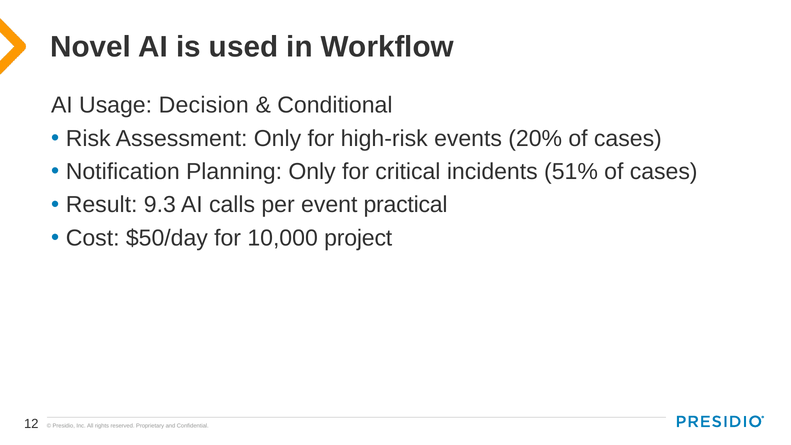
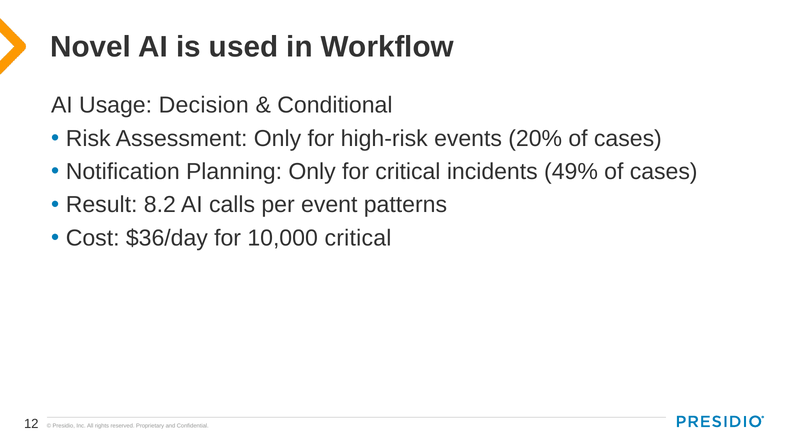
51%: 51% -> 49%
9.3: 9.3 -> 8.2
practical: practical -> patterns
$50/day: $50/day -> $36/day
10,000 project: project -> critical
